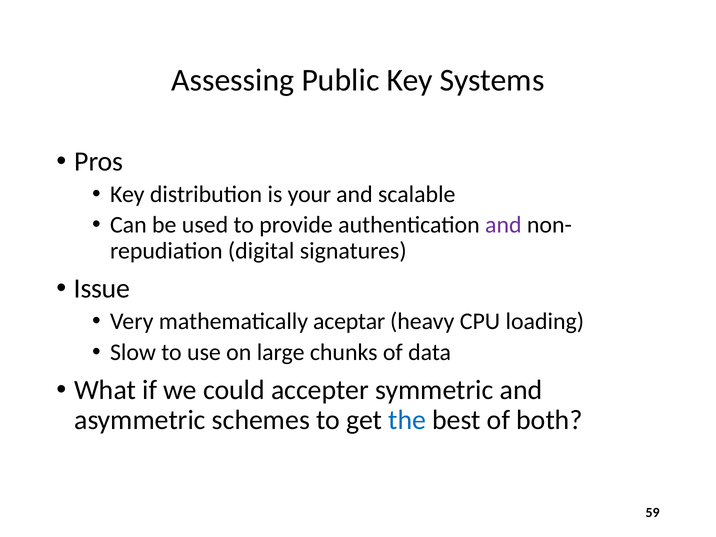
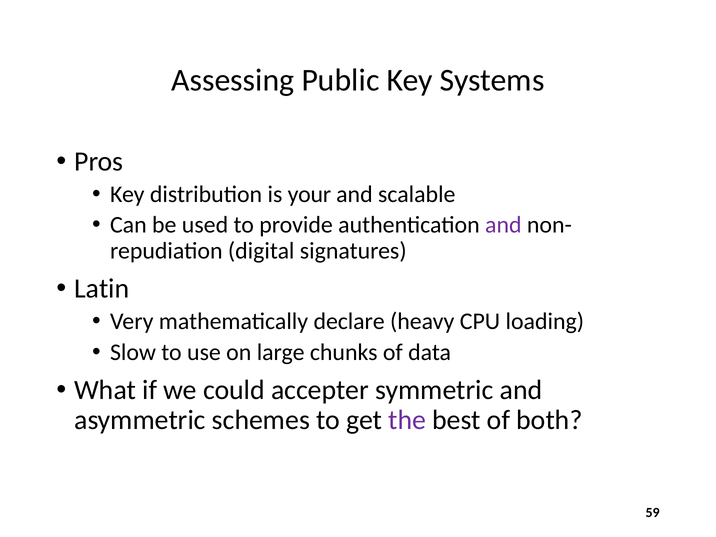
Issue: Issue -> Latin
aceptar: aceptar -> declare
the colour: blue -> purple
